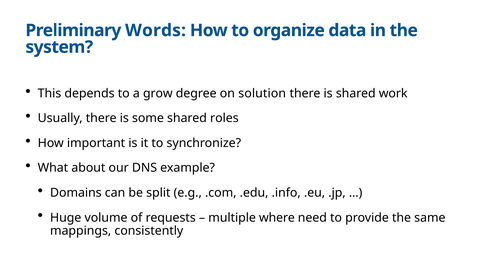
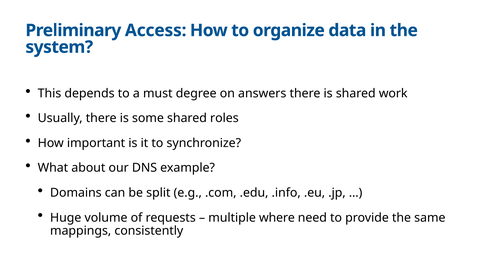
Words: Words -> Access
grow: grow -> must
solution: solution -> answers
